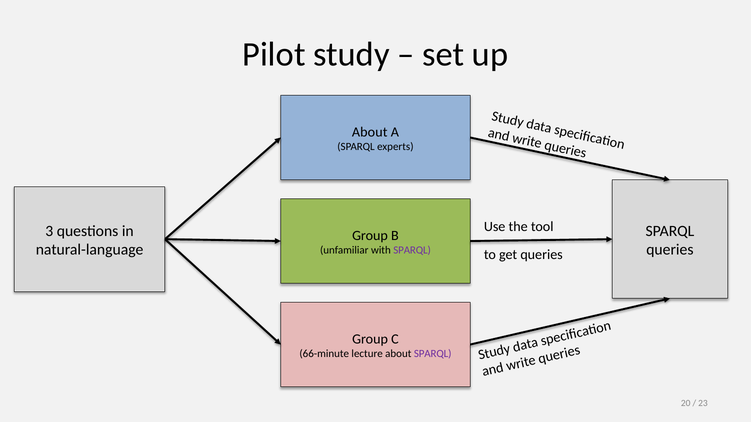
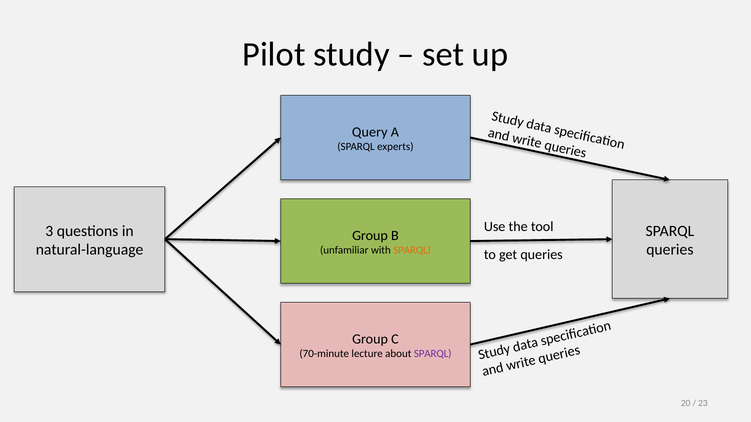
About at (370, 132): About -> Query
SPARQL at (412, 251) colour: purple -> orange
66-minute: 66-minute -> 70-minute
